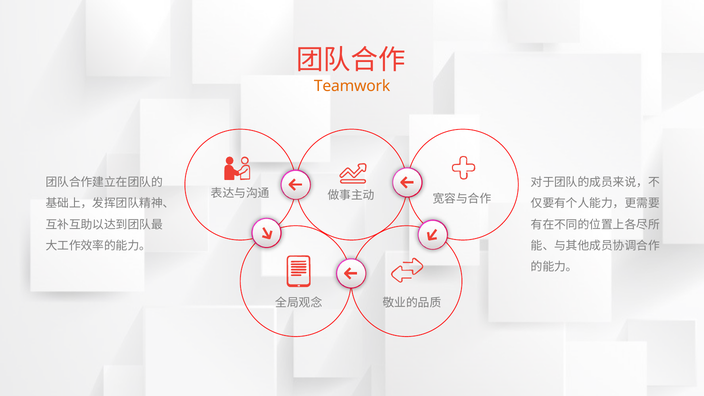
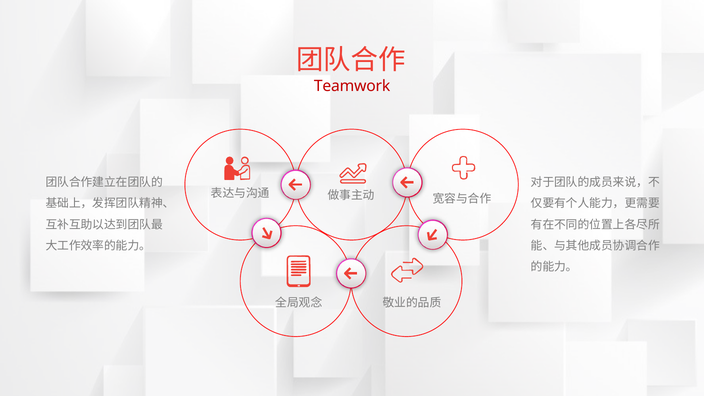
Teamwork colour: orange -> red
